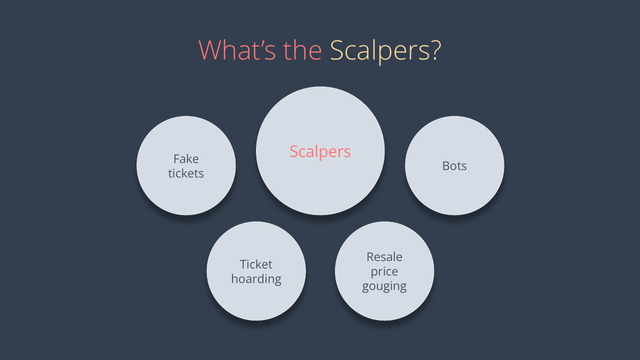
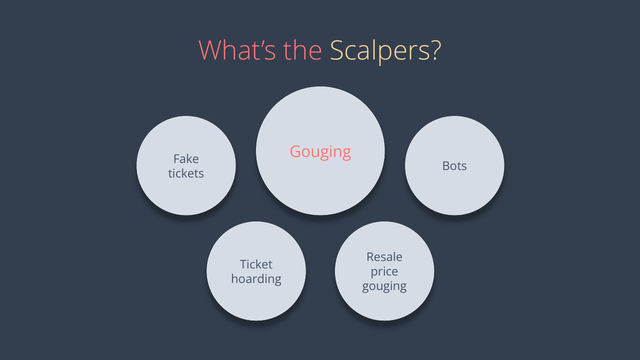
Scalpers at (320, 152): Scalpers -> Gouging
